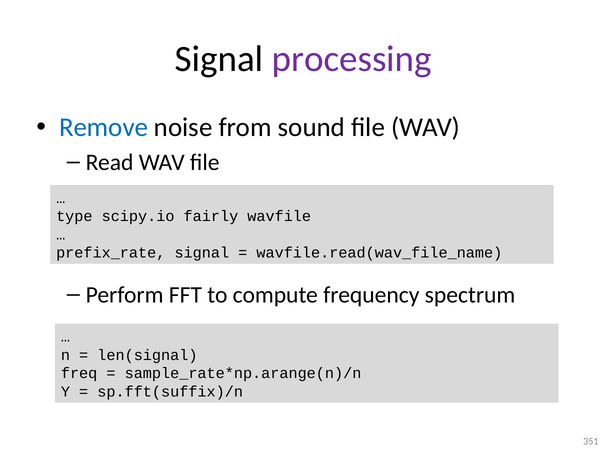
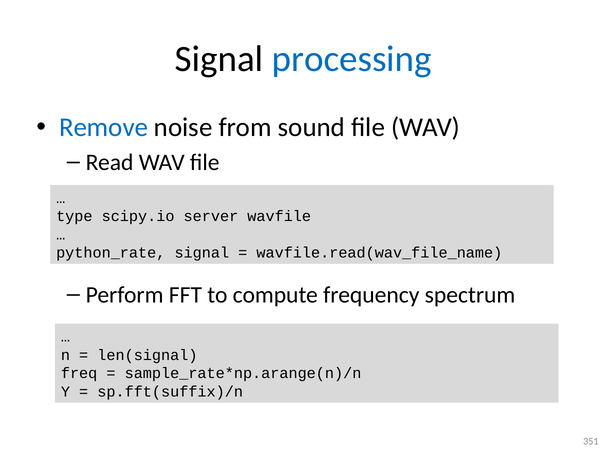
processing colour: purple -> blue
fairly: fairly -> server
prefix_rate: prefix_rate -> python_rate
